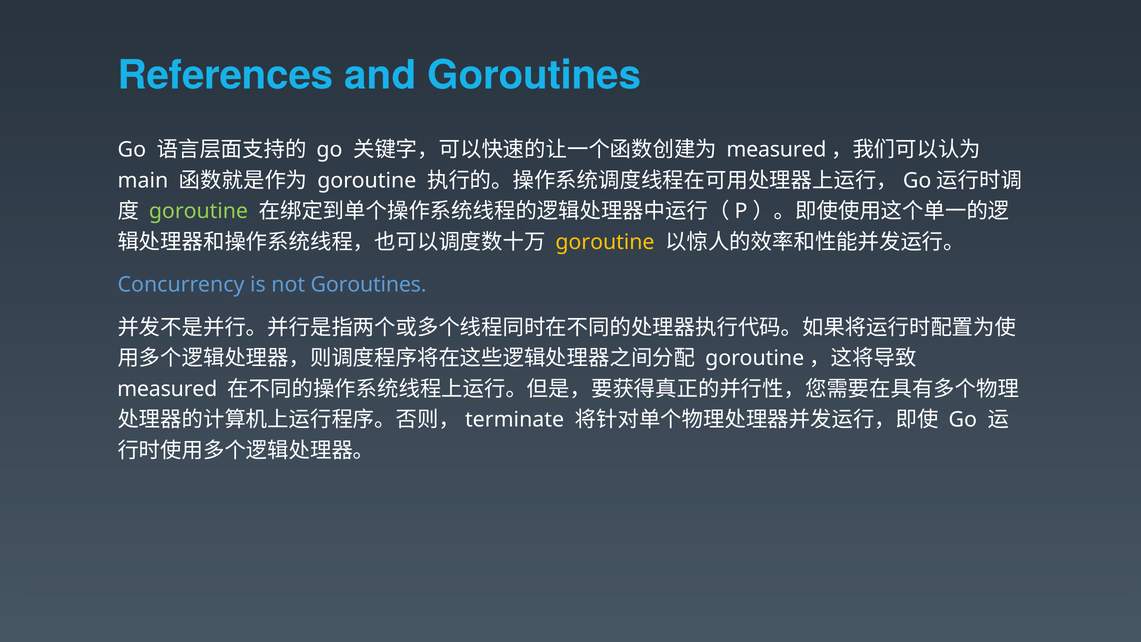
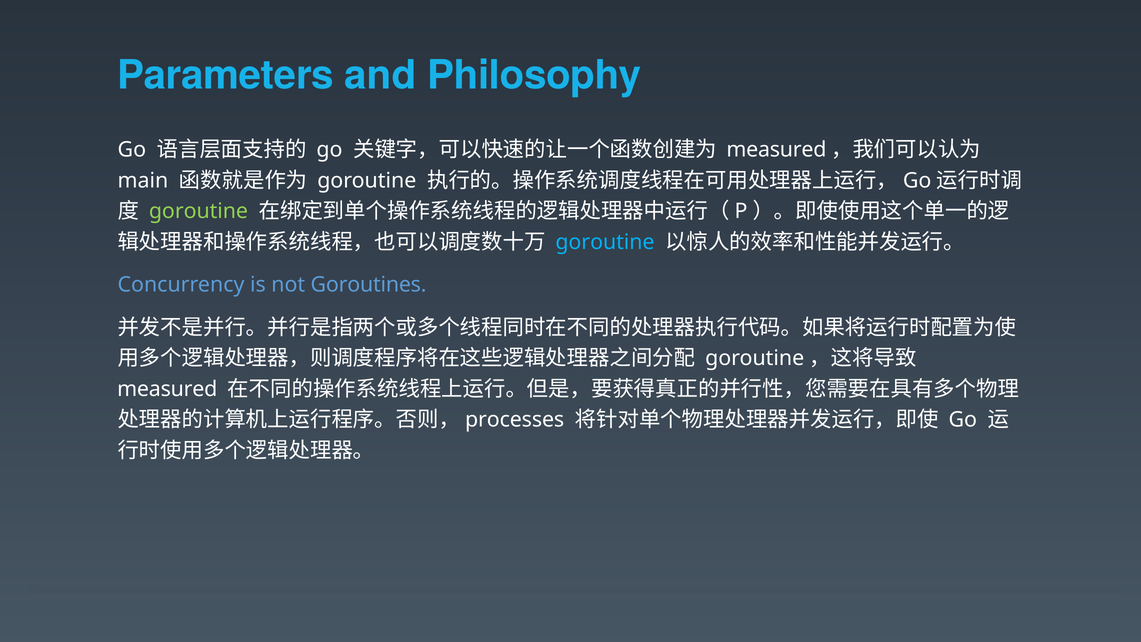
References: References -> Parameters
and Goroutines: Goroutines -> Philosophy
goroutine at (605, 242) colour: yellow -> light blue
terminate: terminate -> processes
